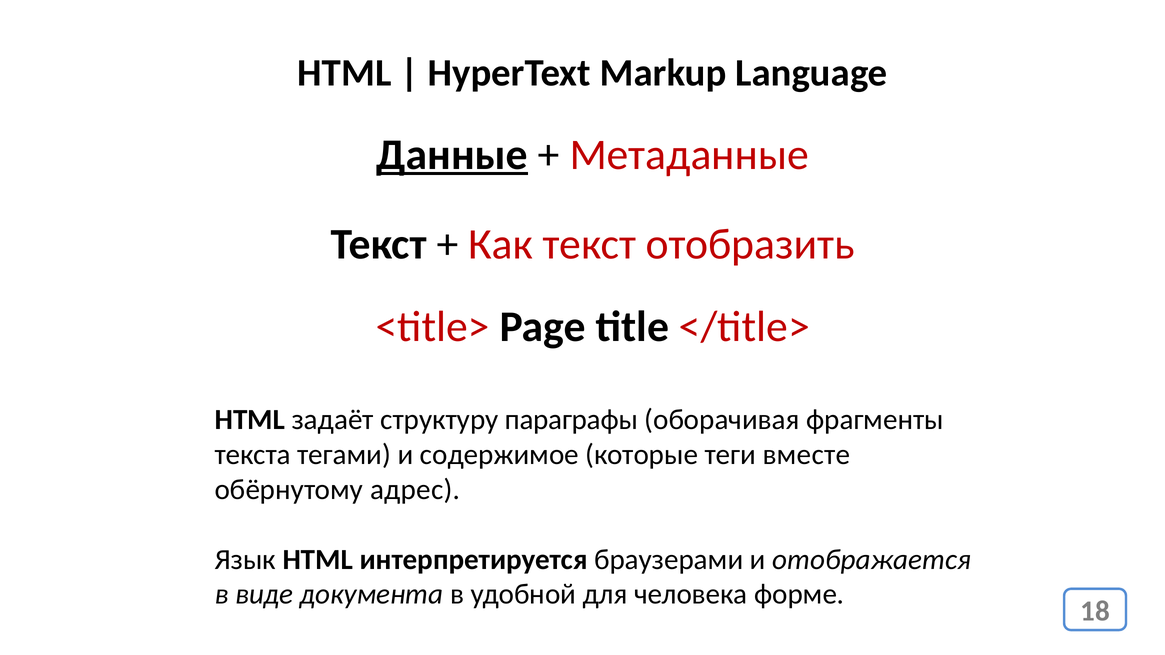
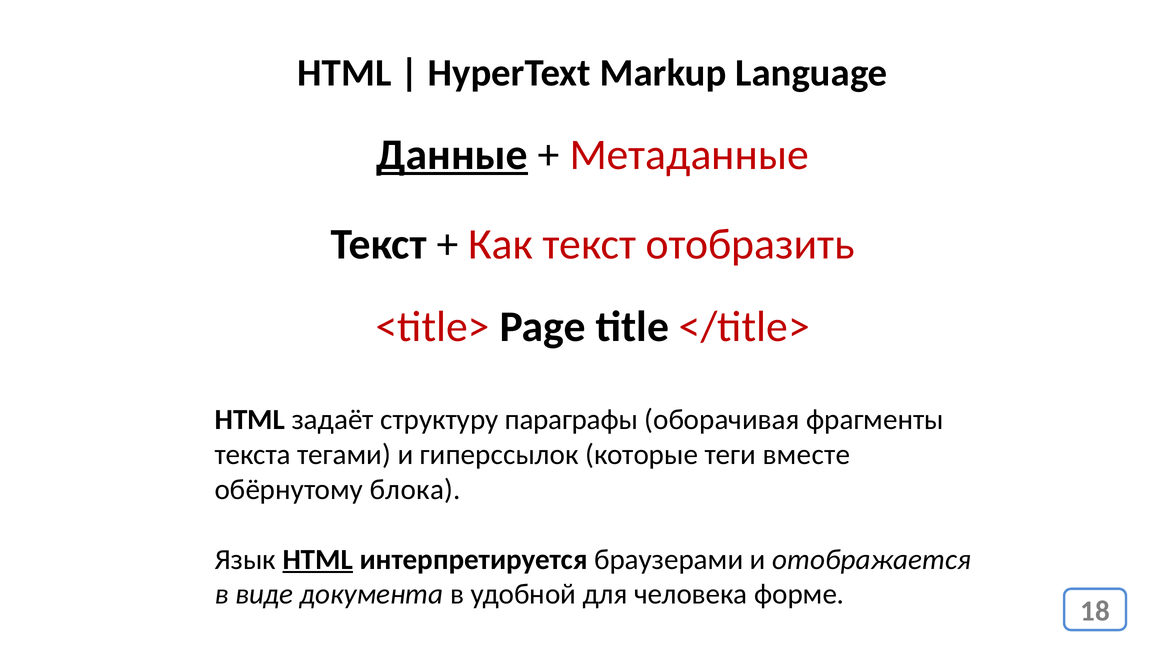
содержимое: содержимое -> гиперссылок
адрес: адрес -> блока
HTML at (318, 560) underline: none -> present
